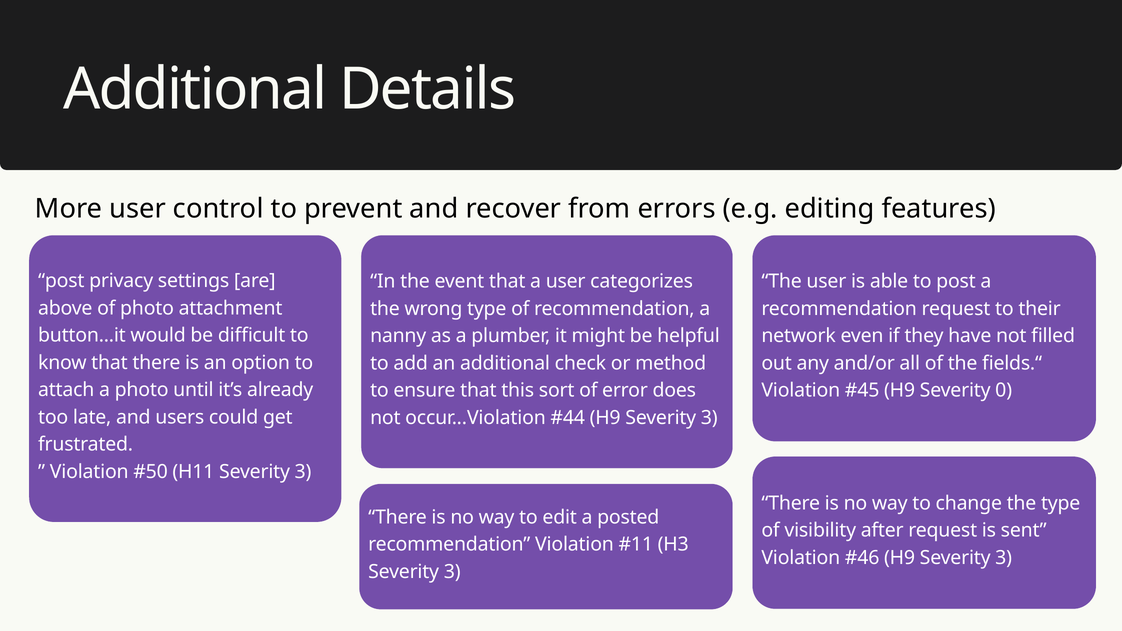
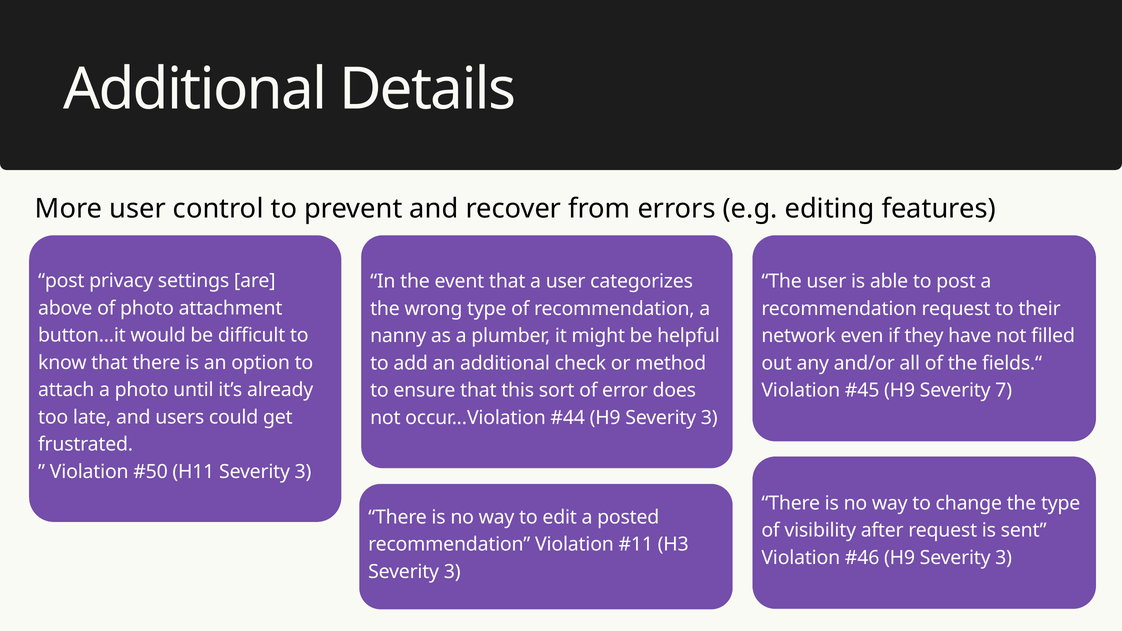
0: 0 -> 7
